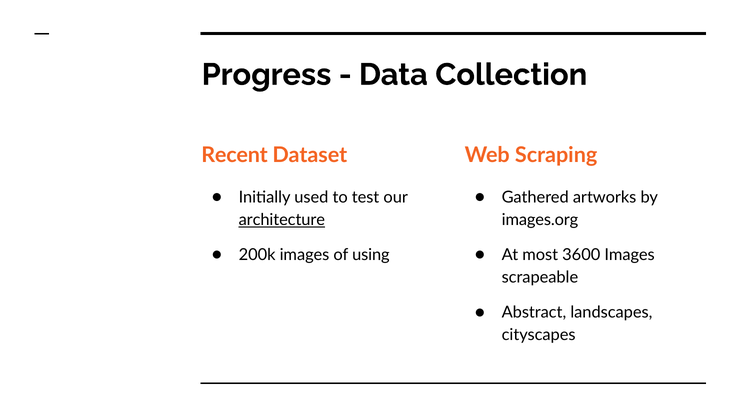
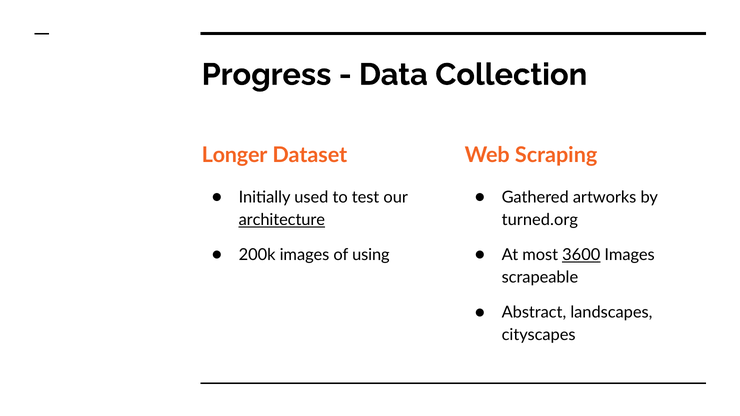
Recent: Recent -> Longer
images.org: images.org -> turned.org
3600 underline: none -> present
